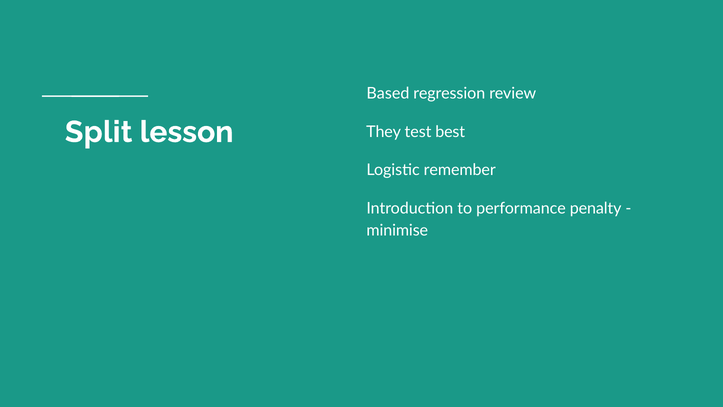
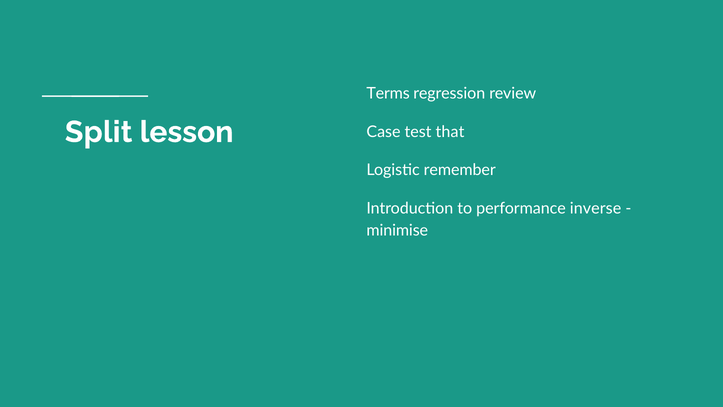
Based: Based -> Terms
They: They -> Case
best: best -> that
penalty: penalty -> inverse
